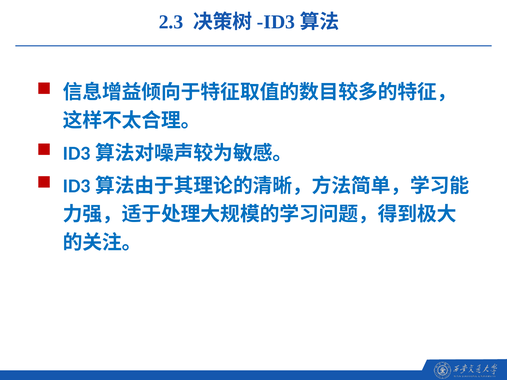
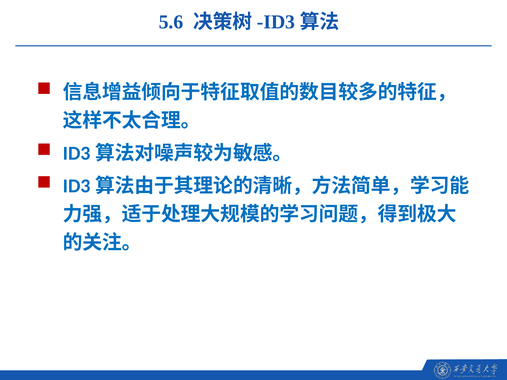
2.3: 2.3 -> 5.6
